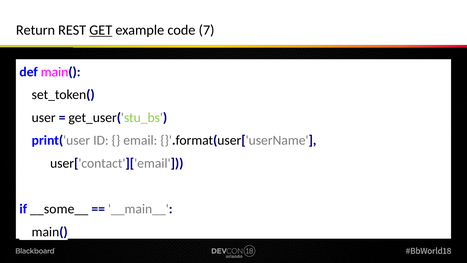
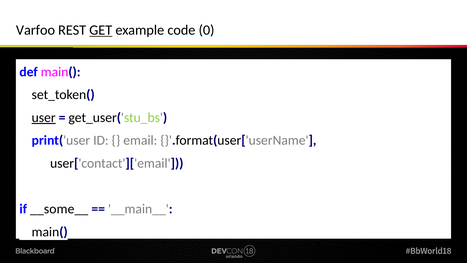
Return: Return -> Varfoo
7: 7 -> 0
user underline: none -> present
